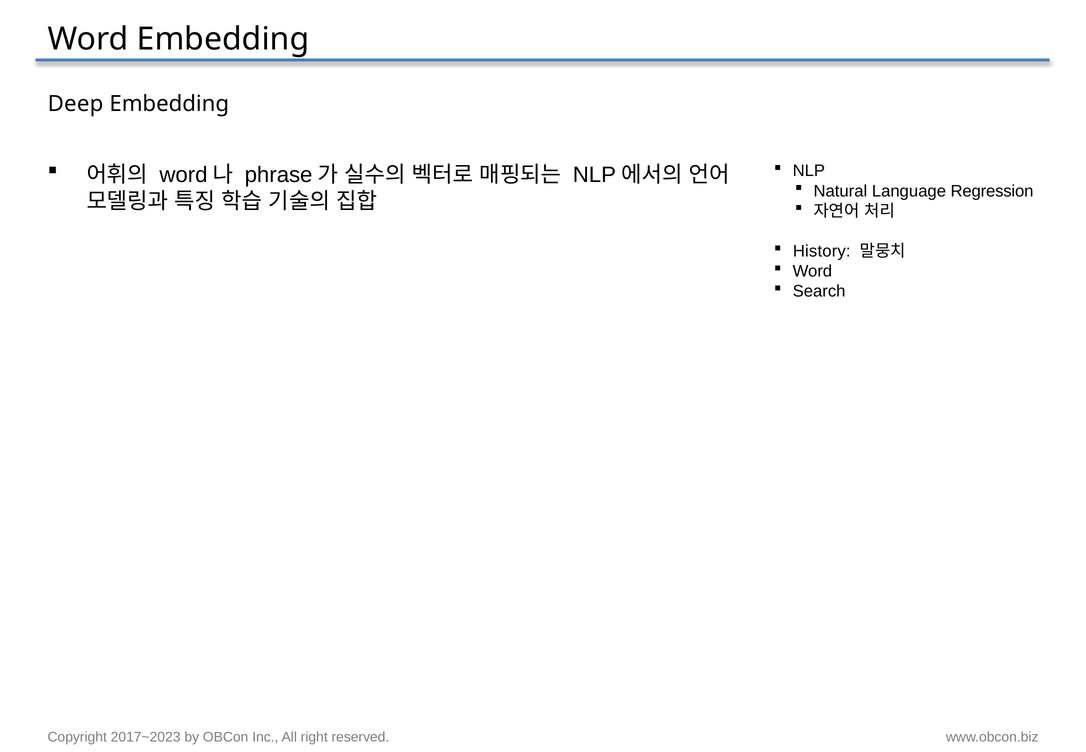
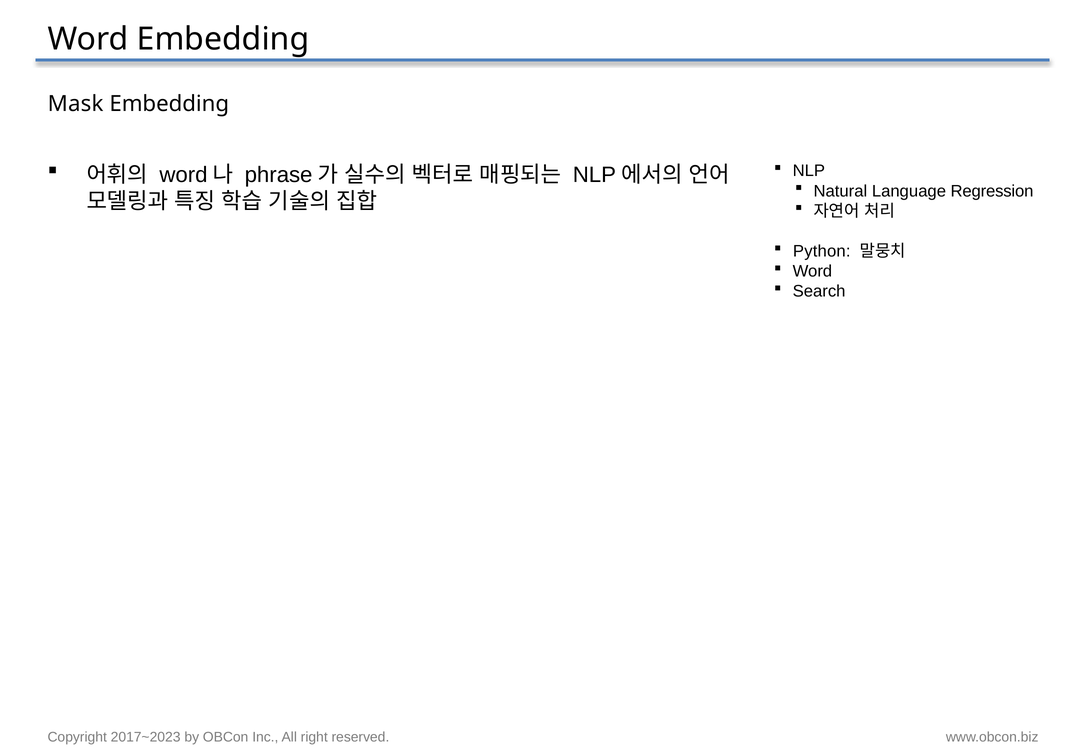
Deep: Deep -> Mask
History: History -> Python
